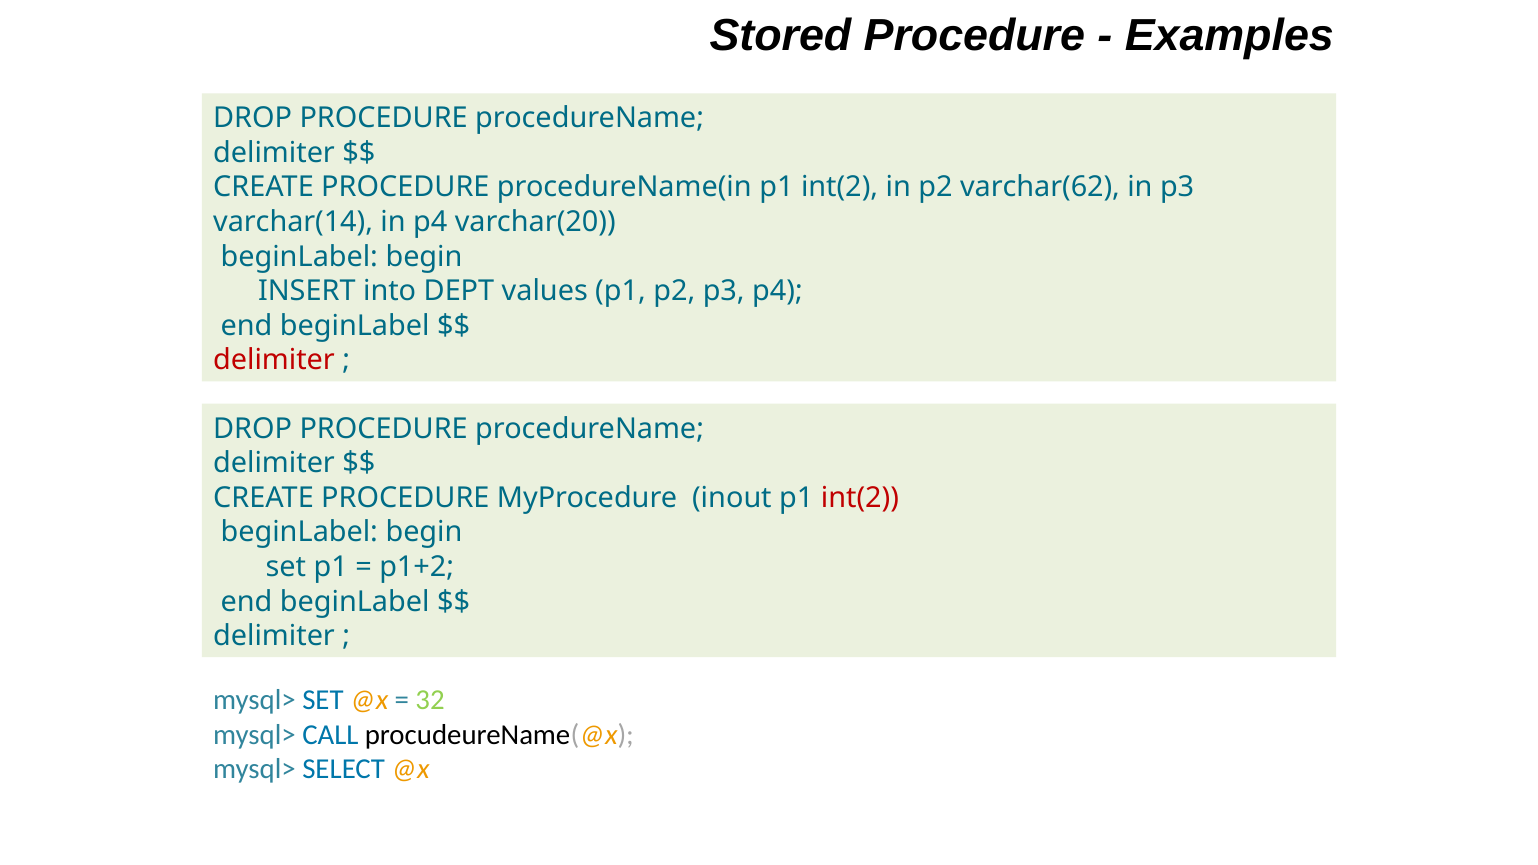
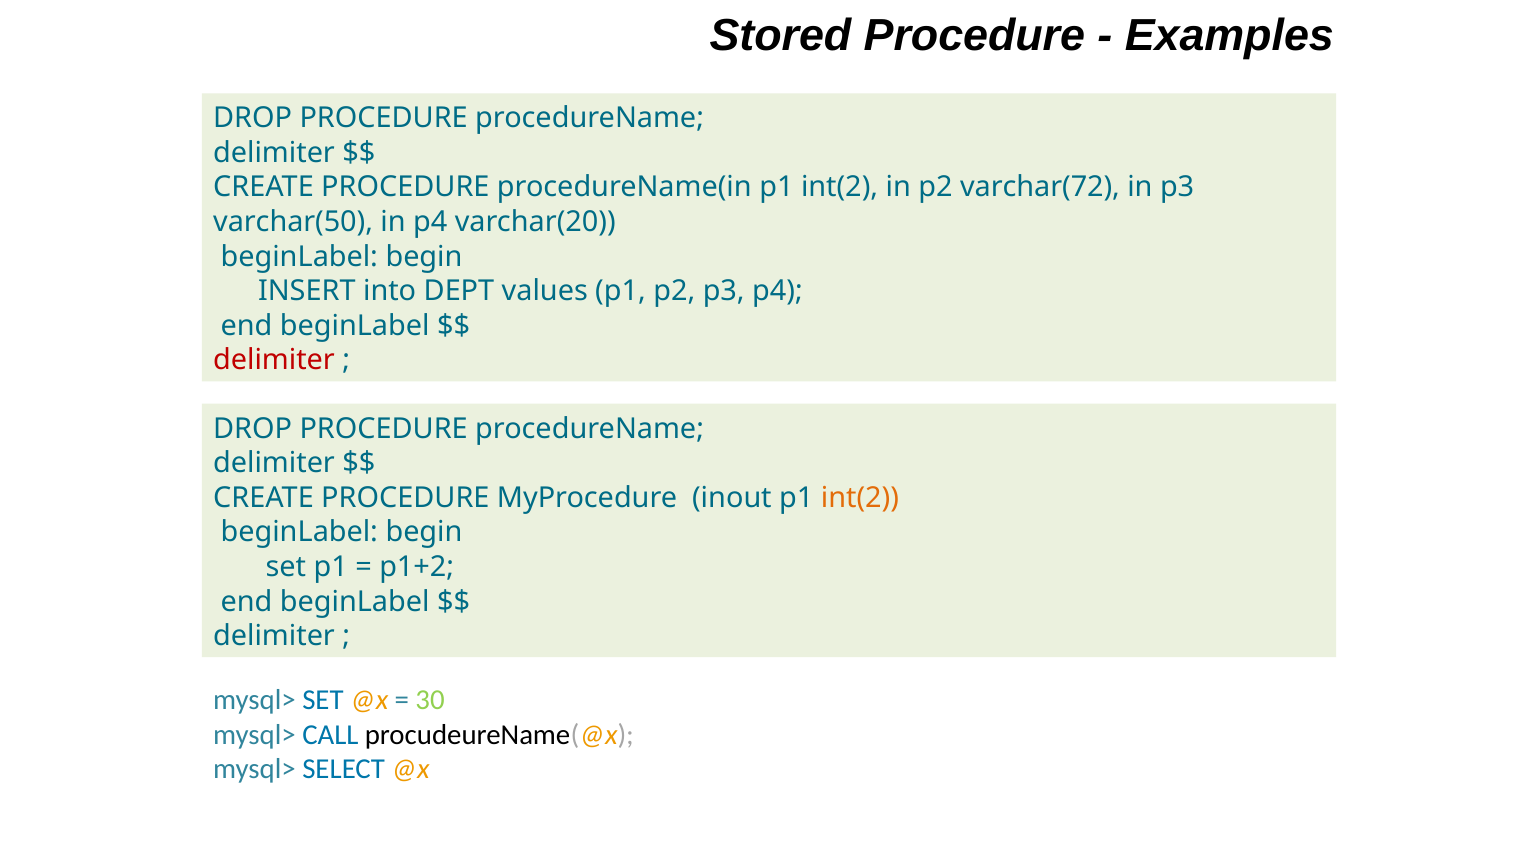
varchar(62: varchar(62 -> varchar(72
varchar(14: varchar(14 -> varchar(50
int(2 at (860, 498) colour: red -> orange
32: 32 -> 30
